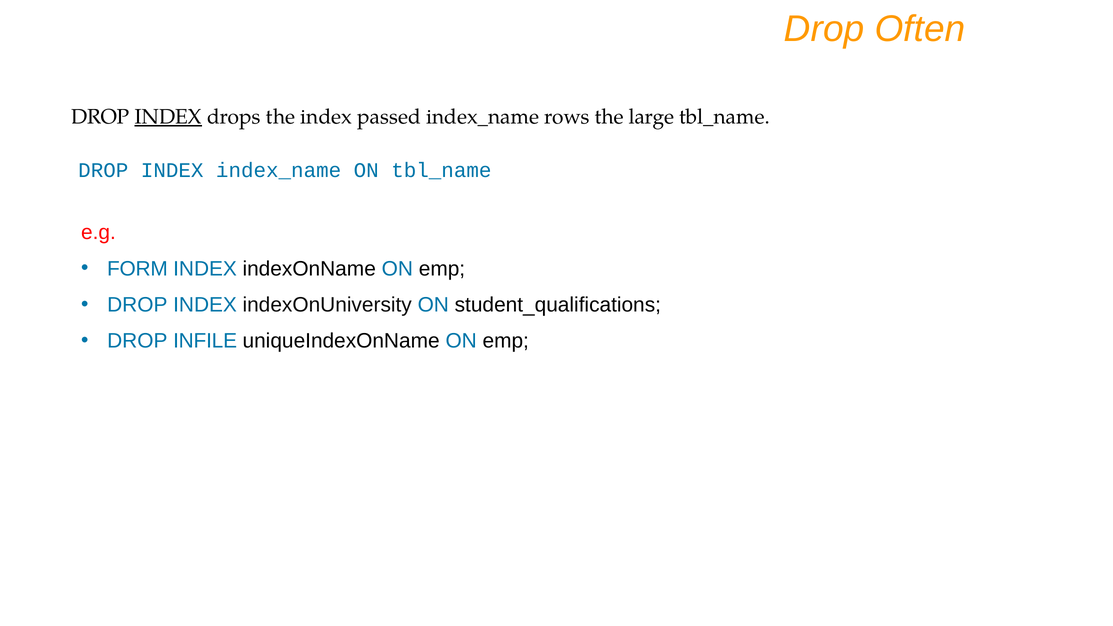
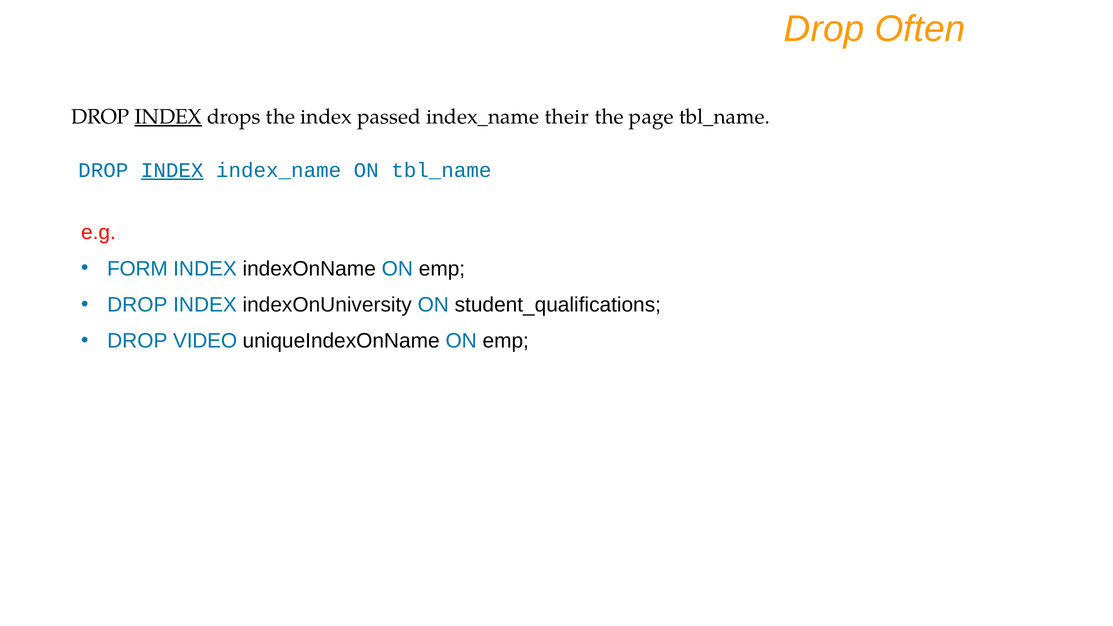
rows: rows -> their
large: large -> page
INDEX at (172, 170) underline: none -> present
INFILE: INFILE -> VIDEO
